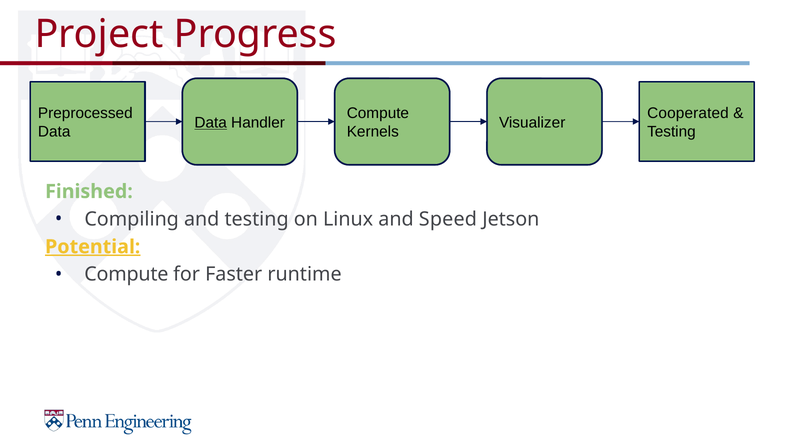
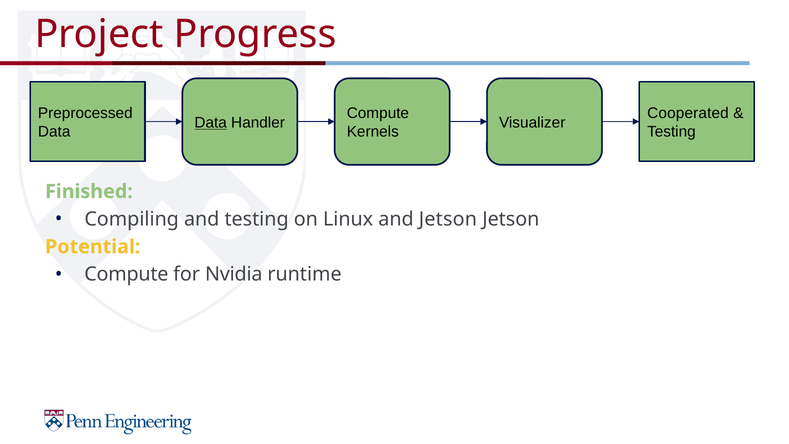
and Speed: Speed -> Jetson
Potential underline: present -> none
Faster: Faster -> Nvidia
